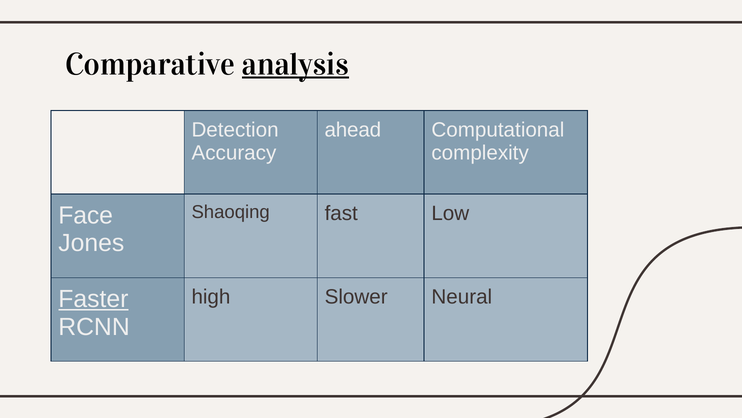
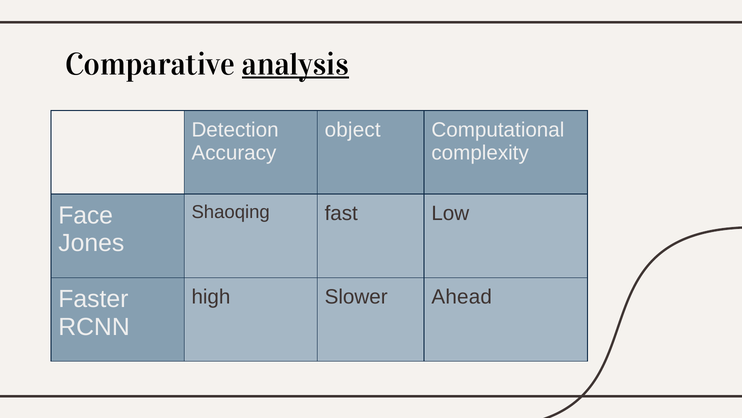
ahead: ahead -> object
Neural: Neural -> Ahead
Faster underline: present -> none
